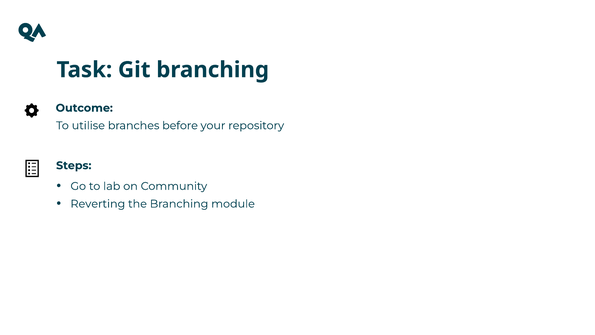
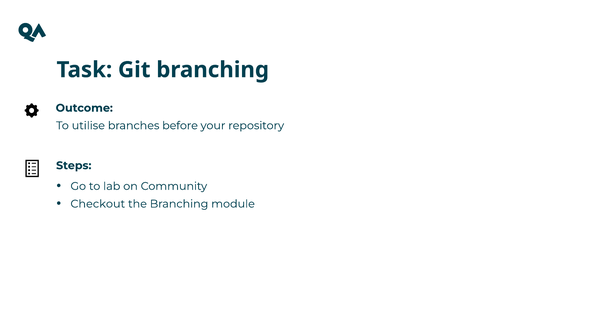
Reverting: Reverting -> Checkout
